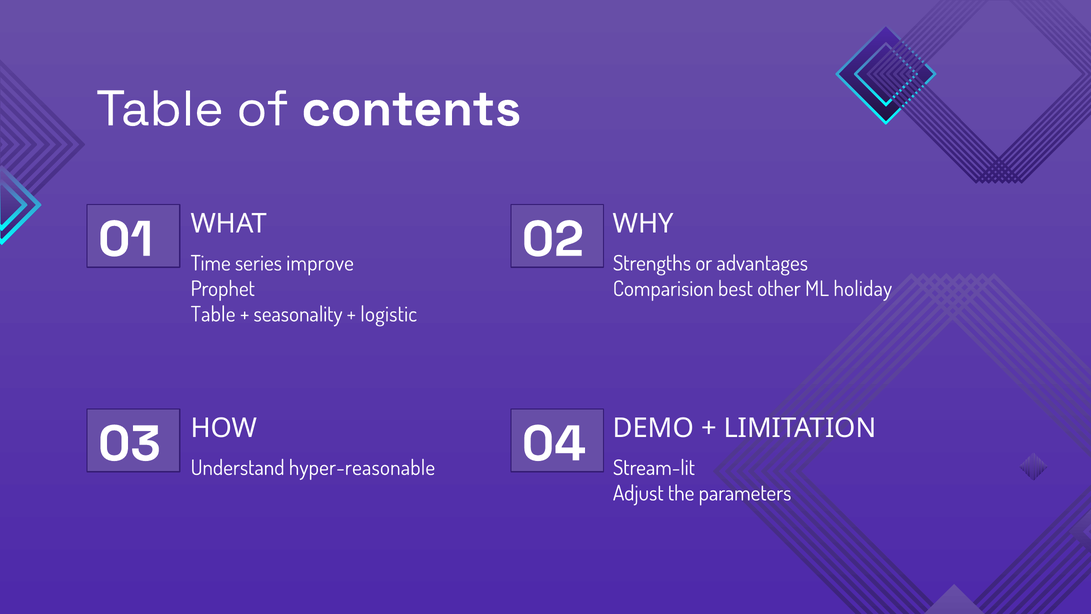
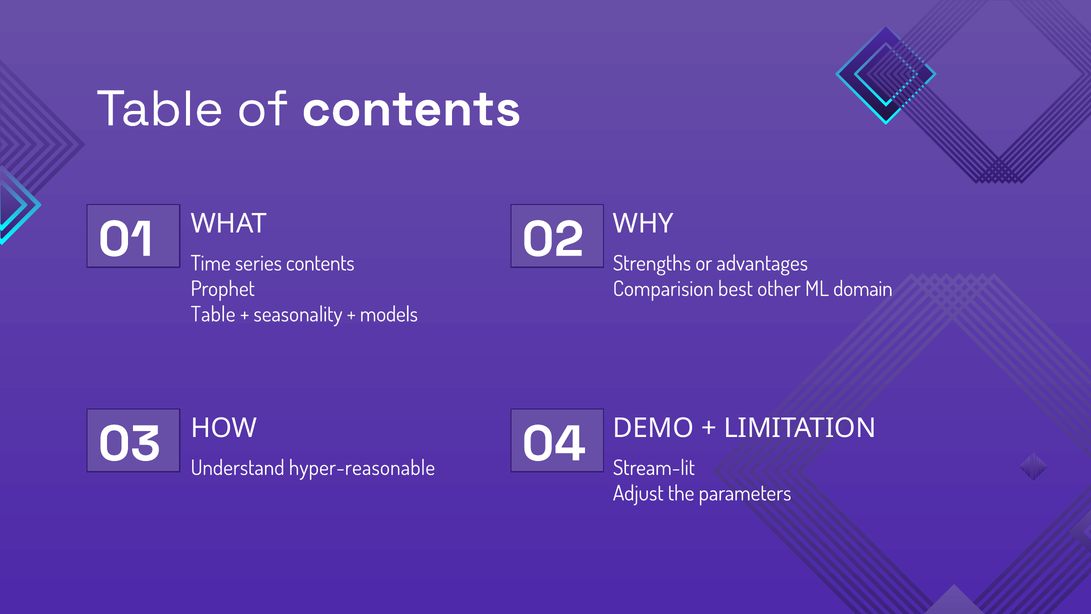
series improve: improve -> contents
holiday: holiday -> domain
logistic: logistic -> models
